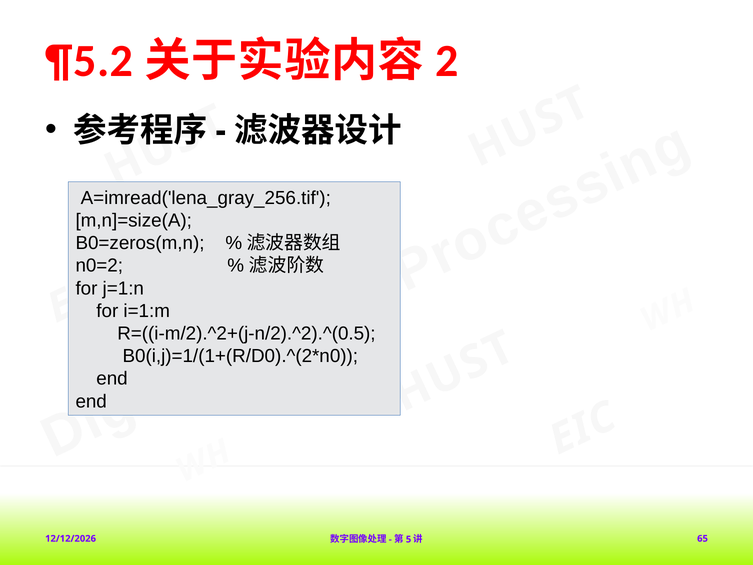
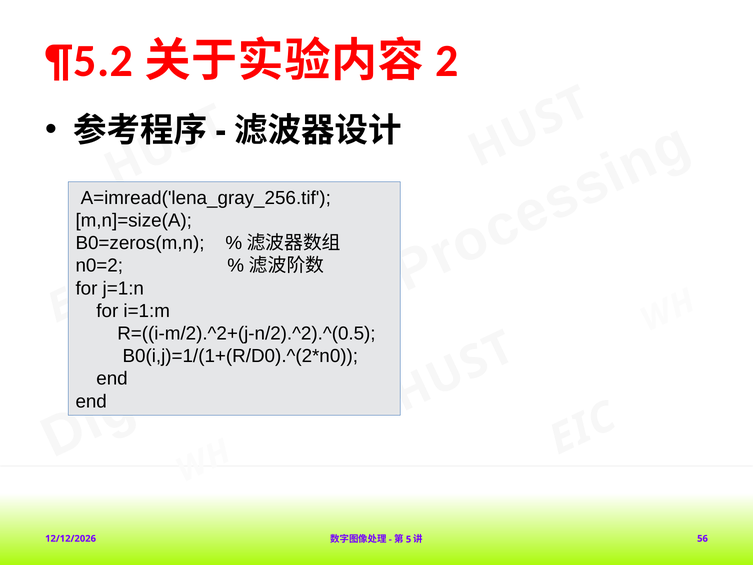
65: 65 -> 56
